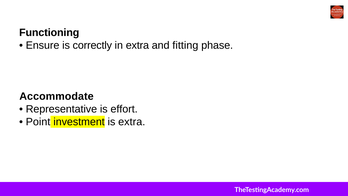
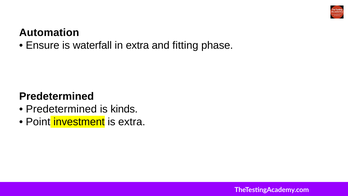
Functioning: Functioning -> Automation
correctly: correctly -> waterfall
Accommodate at (56, 96): Accommodate -> Predetermined
Representative at (61, 109): Representative -> Predetermined
effort: effort -> kinds
